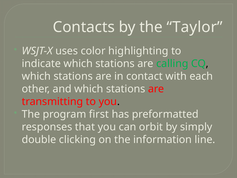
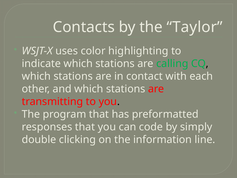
program first: first -> that
orbit: orbit -> code
